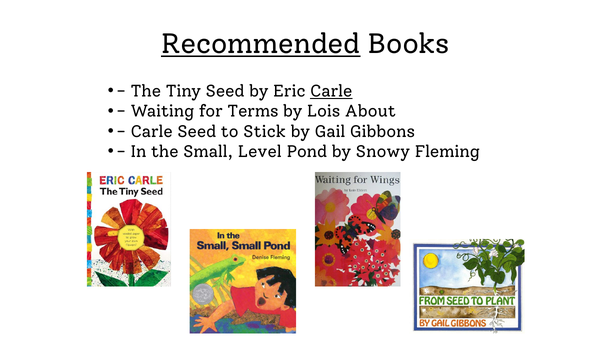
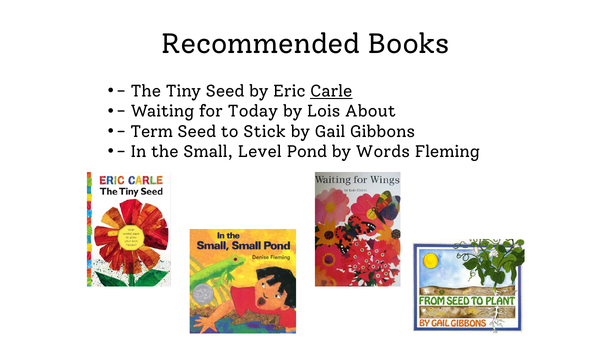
Recommended underline: present -> none
Terms: Terms -> Today
Carle at (152, 131): Carle -> Term
Snowy: Snowy -> Words
